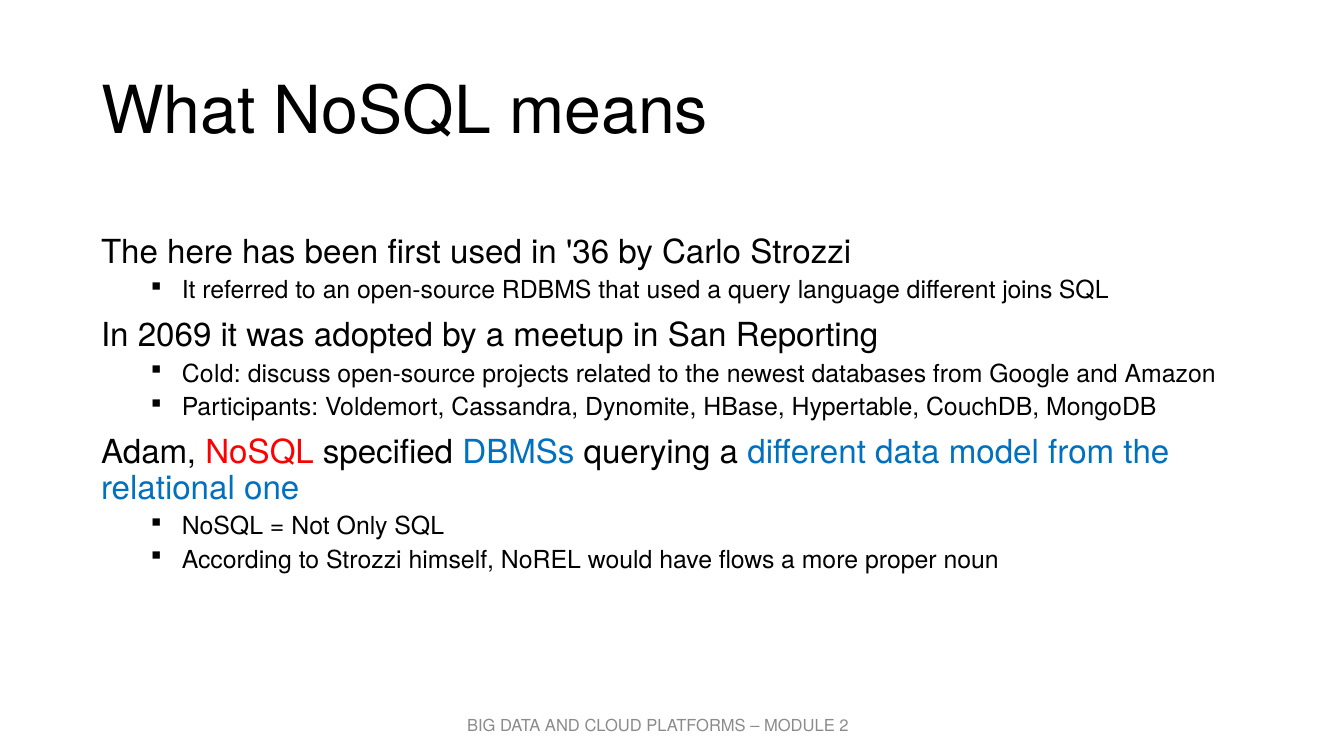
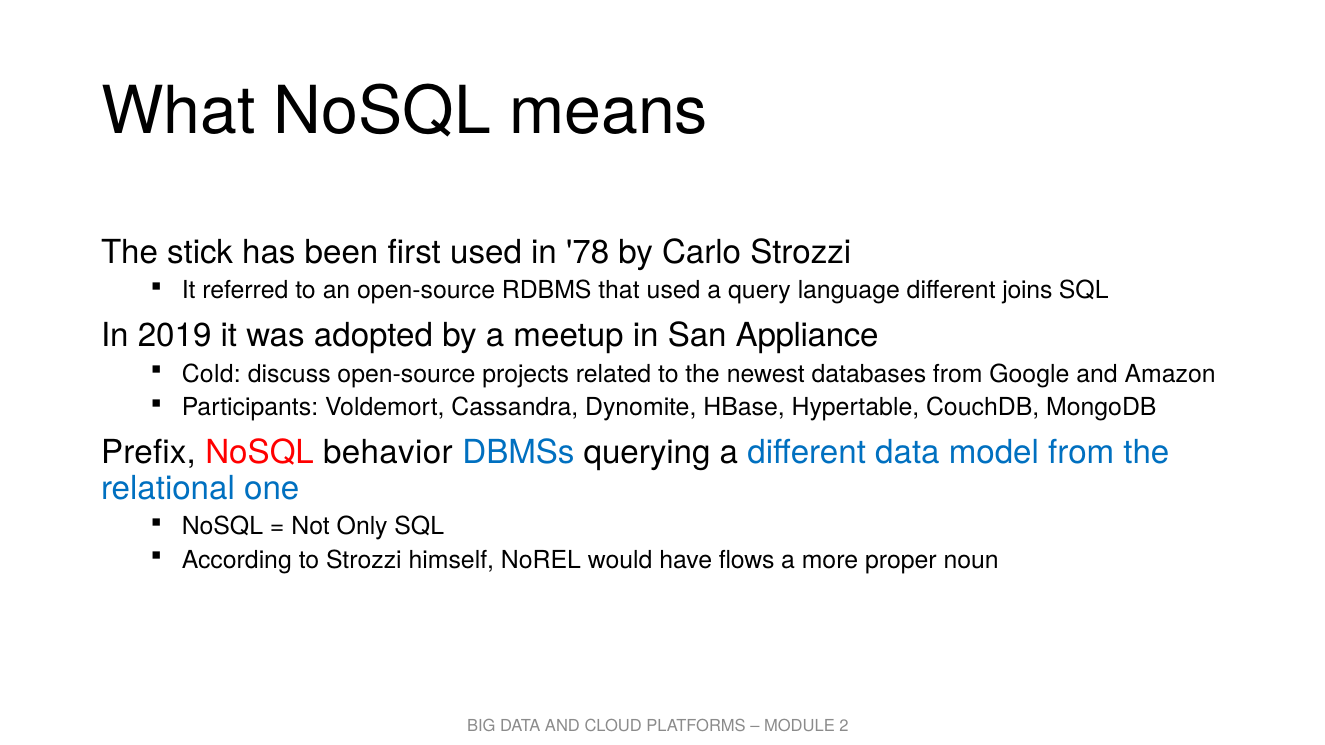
here: here -> stick
36: 36 -> 78
2069: 2069 -> 2019
Reporting: Reporting -> Appliance
Adam: Adam -> Prefix
specified: specified -> behavior
